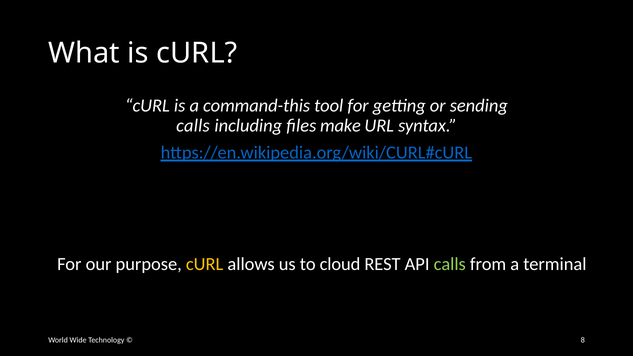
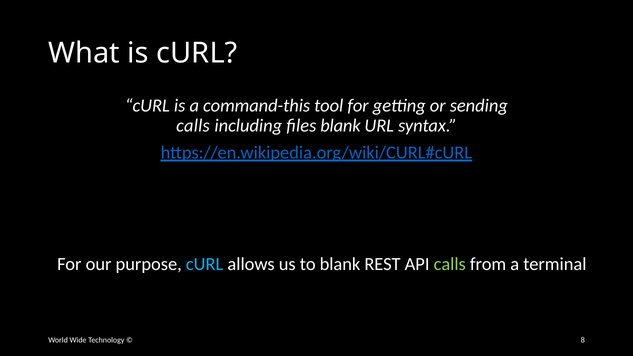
files make: make -> blank
cURL at (205, 264) colour: yellow -> light blue
to cloud: cloud -> blank
